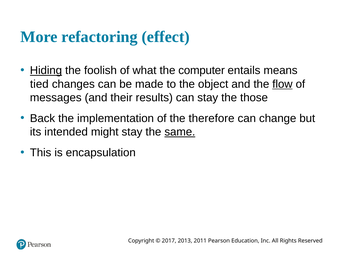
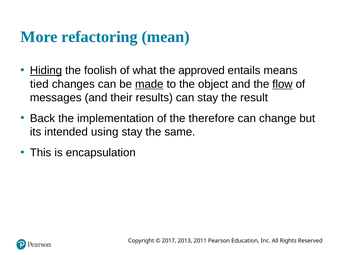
effect: effect -> mean
computer: computer -> approved
made underline: none -> present
those: those -> result
might: might -> using
same underline: present -> none
